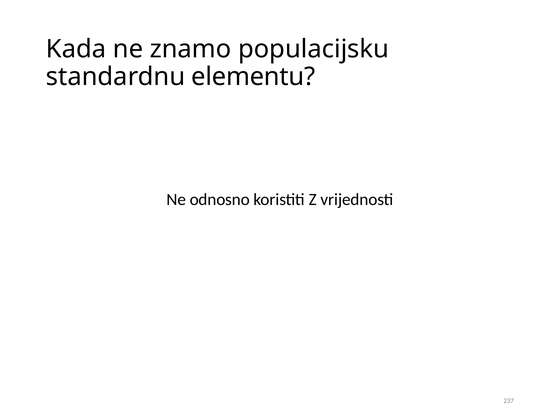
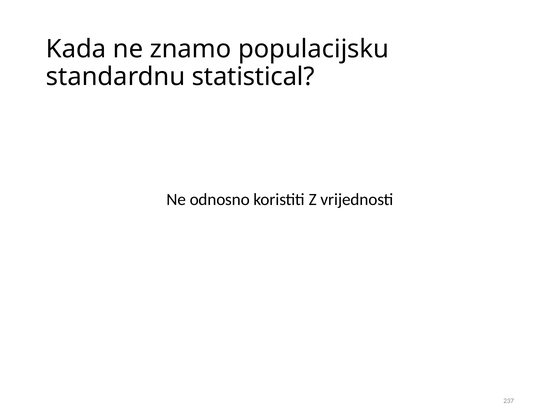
elementu: elementu -> statistical
